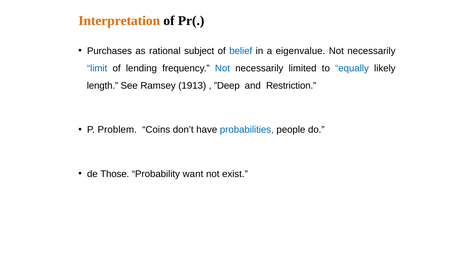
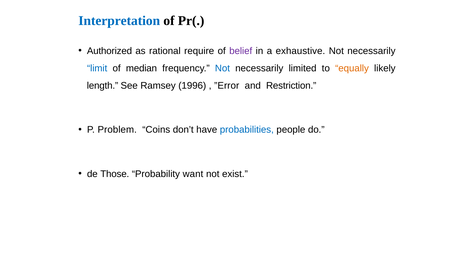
Interpretation colour: orange -> blue
Purchases: Purchases -> Authorized
subject: subject -> require
belief colour: blue -> purple
eigenvalue: eigenvalue -> exhaustive
lending: lending -> median
equally colour: blue -> orange
1913: 1913 -> 1996
”Deep: ”Deep -> ”Error
